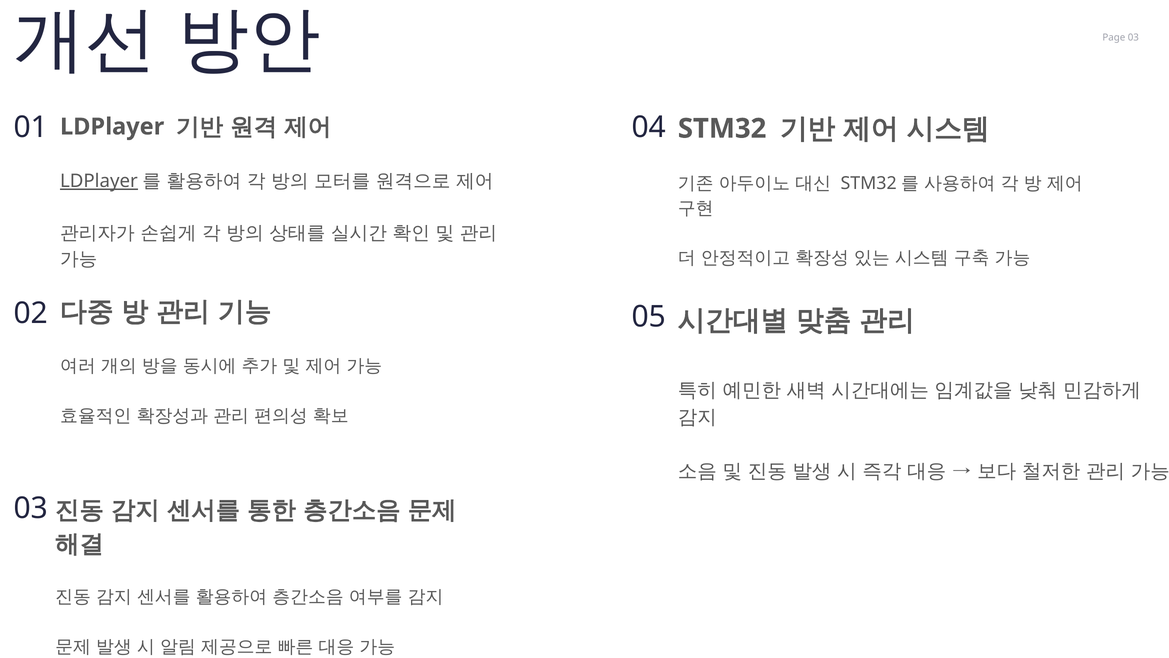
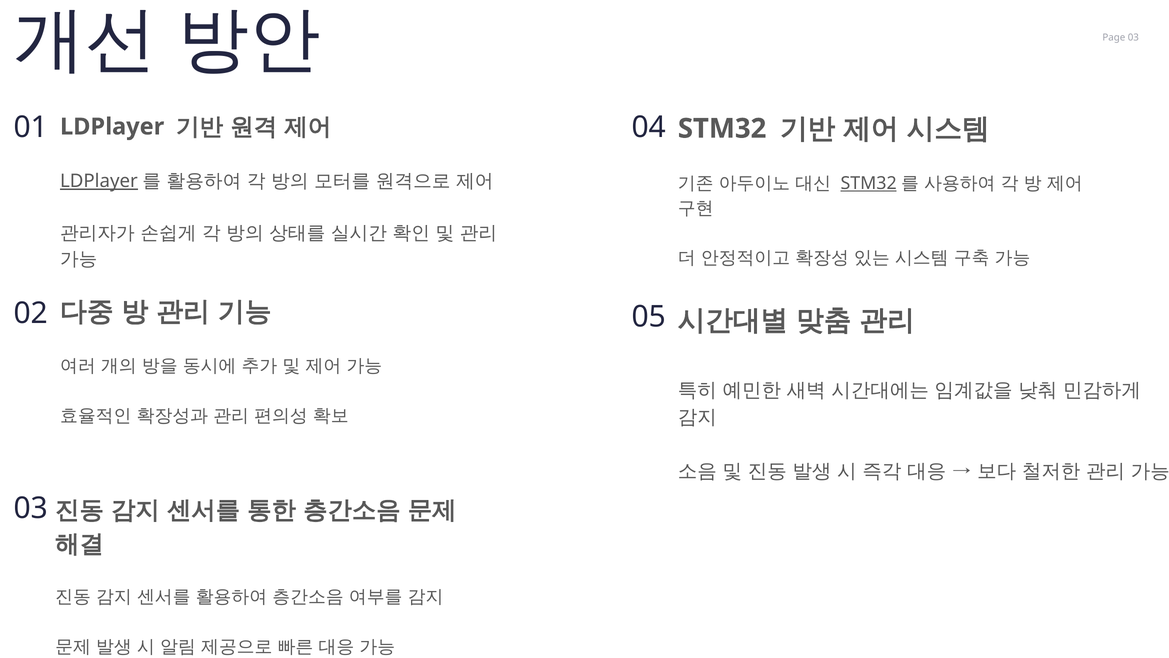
STM32 at (869, 183) underline: none -> present
